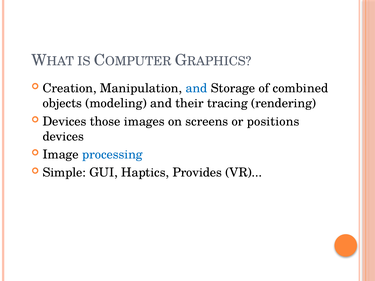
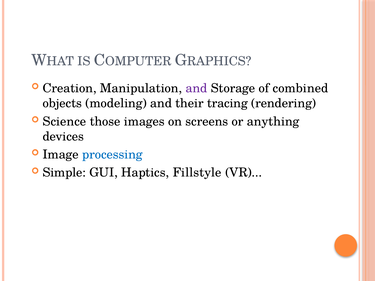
and at (196, 88) colour: blue -> purple
Devices at (64, 122): Devices -> Science
positions: positions -> anything
Provides: Provides -> Fillstyle
